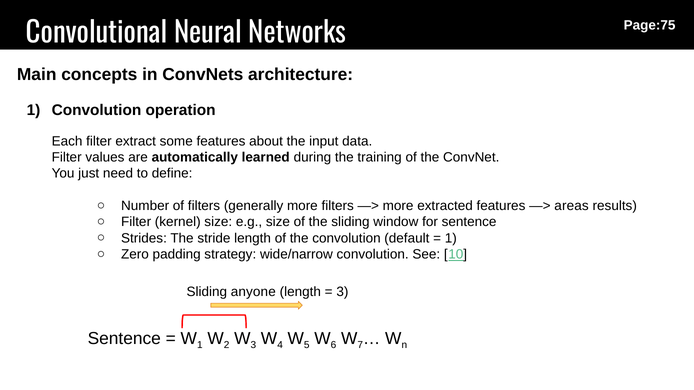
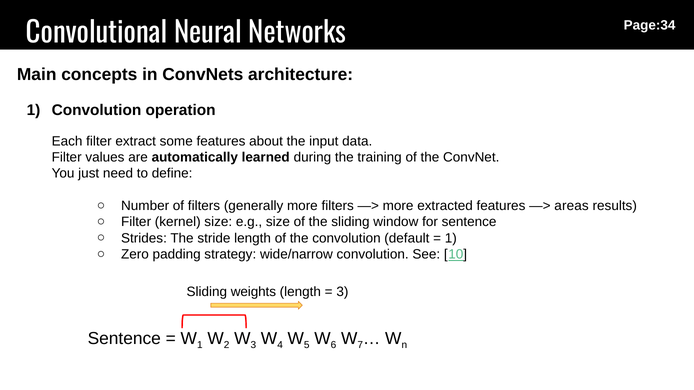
Page:75: Page:75 -> Page:34
anyone: anyone -> weights
